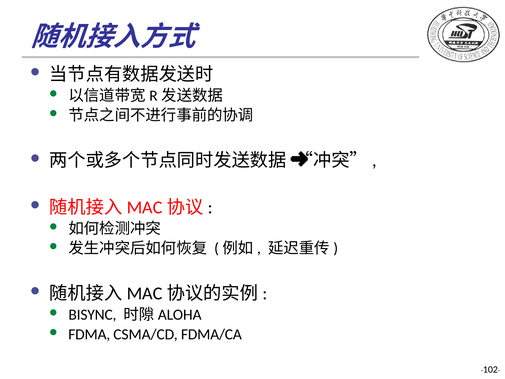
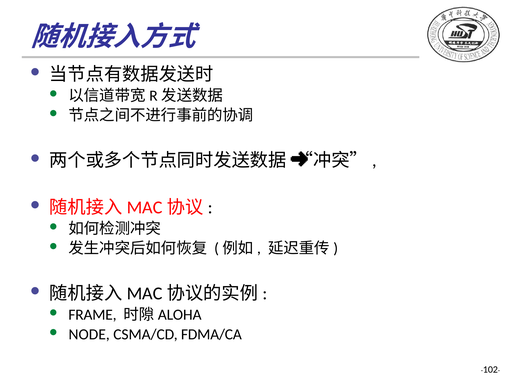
BISYNC: BISYNC -> FRAME
FDMA: FDMA -> NODE
